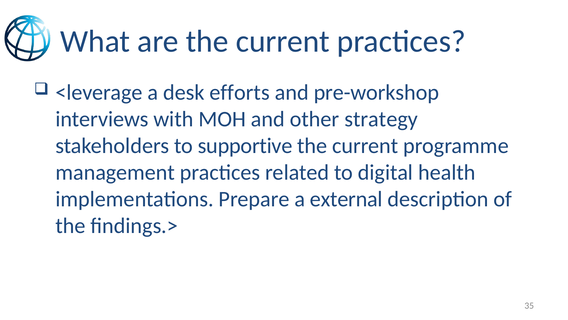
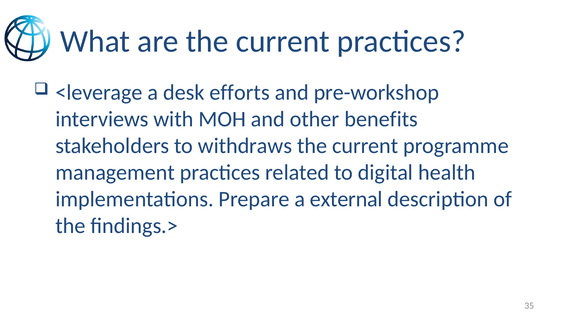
strategy: strategy -> benefits
supportive: supportive -> withdraws
